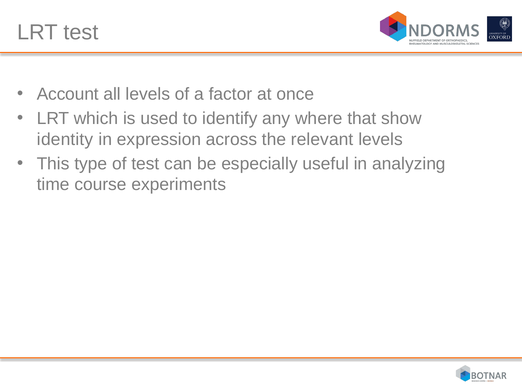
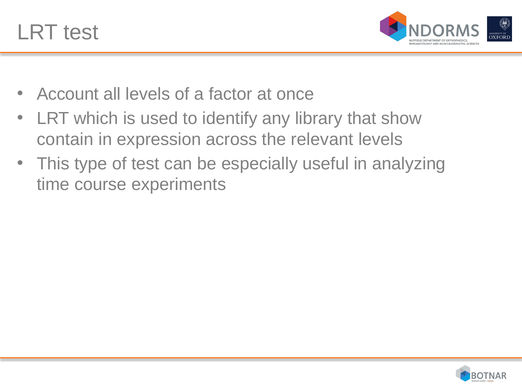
where: where -> library
identity: identity -> contain
